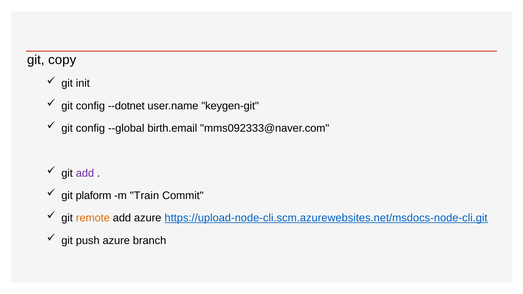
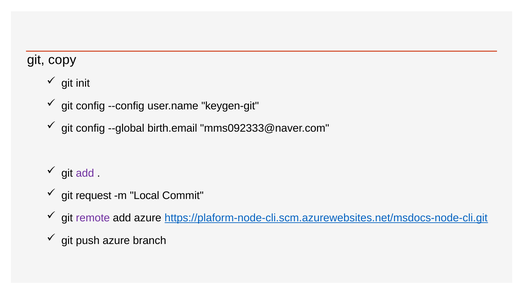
--dotnet: --dotnet -> --config
plaform: plaform -> request
Train: Train -> Local
remote colour: orange -> purple
https://upload-node-cli.scm.azurewebsites.net/msdocs-node-cli.git: https://upload-node-cli.scm.azurewebsites.net/msdocs-node-cli.git -> https://plaform-node-cli.scm.azurewebsites.net/msdocs-node-cli.git
